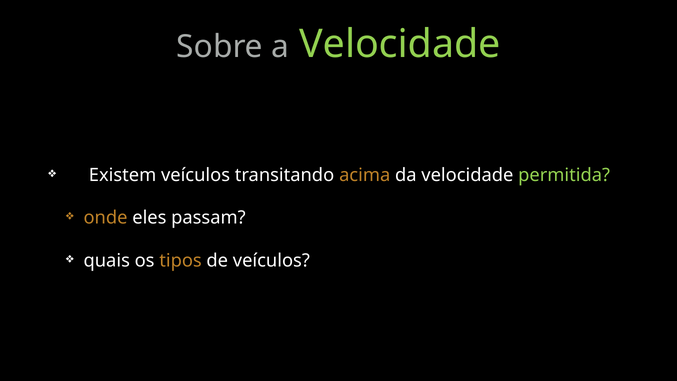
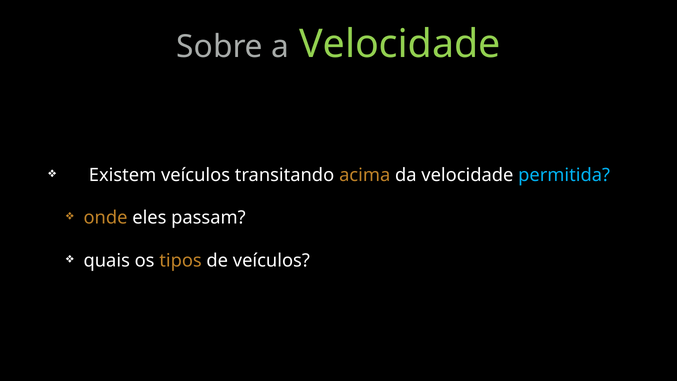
permitida colour: light green -> light blue
